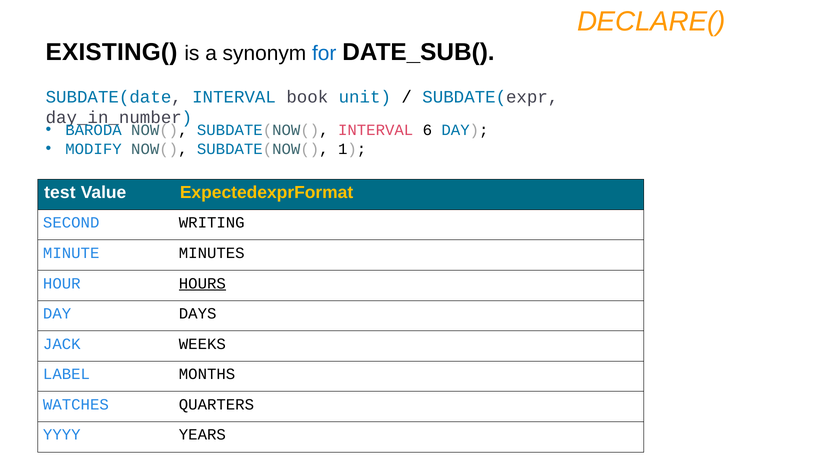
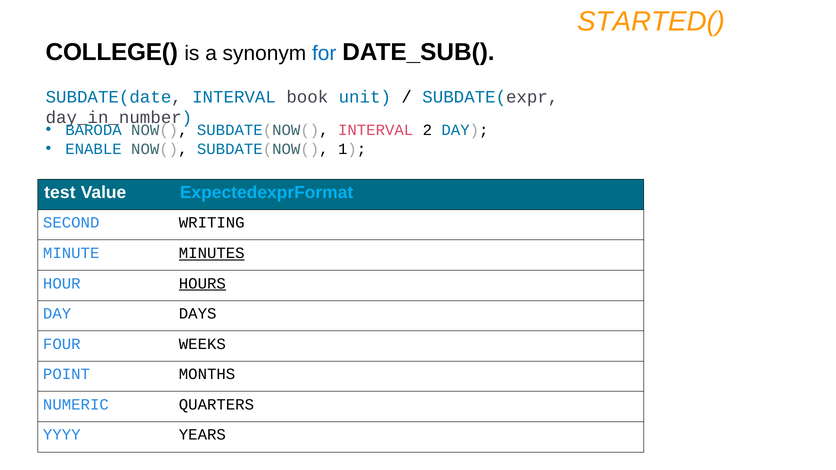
DECLARE(: DECLARE( -> STARTED(
EXISTING(: EXISTING( -> COLLEGE(
6: 6 -> 2
MODIFY: MODIFY -> ENABLE
ExpectedexprFormat colour: yellow -> light blue
MINUTES underline: none -> present
JACK: JACK -> FOUR
LABEL: LABEL -> POINT
WATCHES: WATCHES -> NUMERIC
